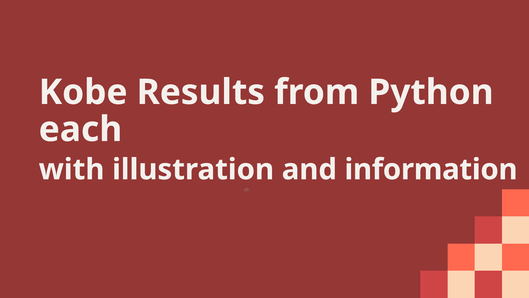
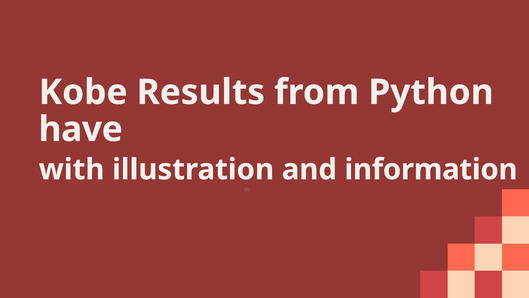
each: each -> have
